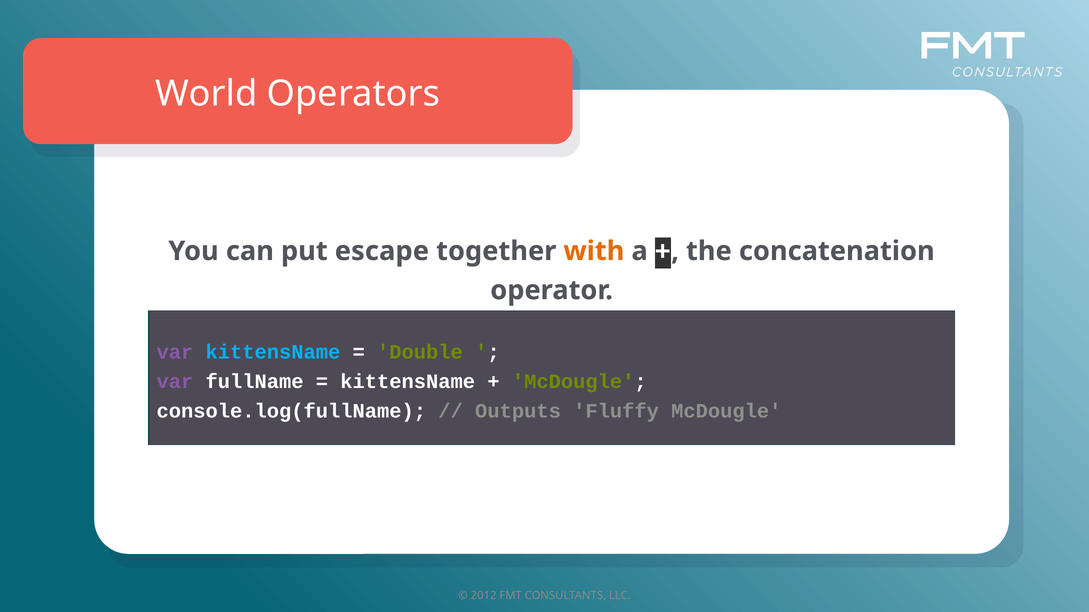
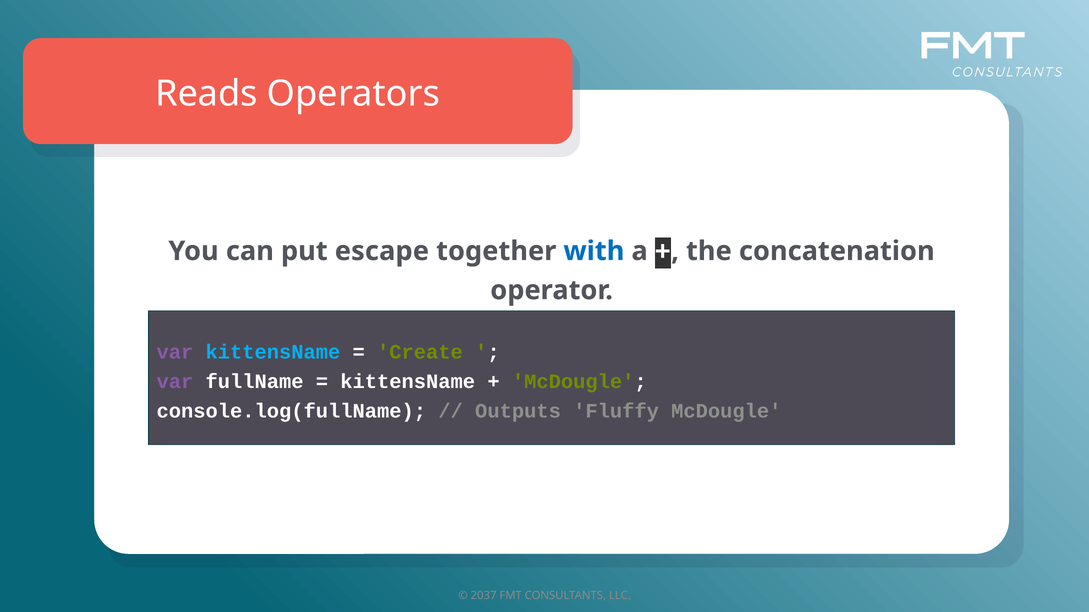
World: World -> Reads
with colour: orange -> blue
Double: Double -> Create
2012: 2012 -> 2037
